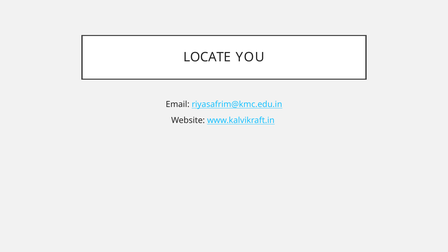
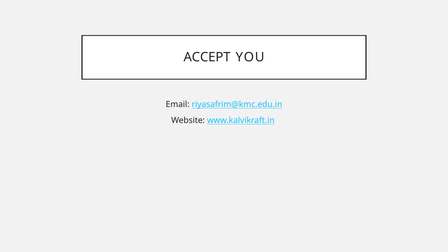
LOCATE: LOCATE -> ACCEPT
